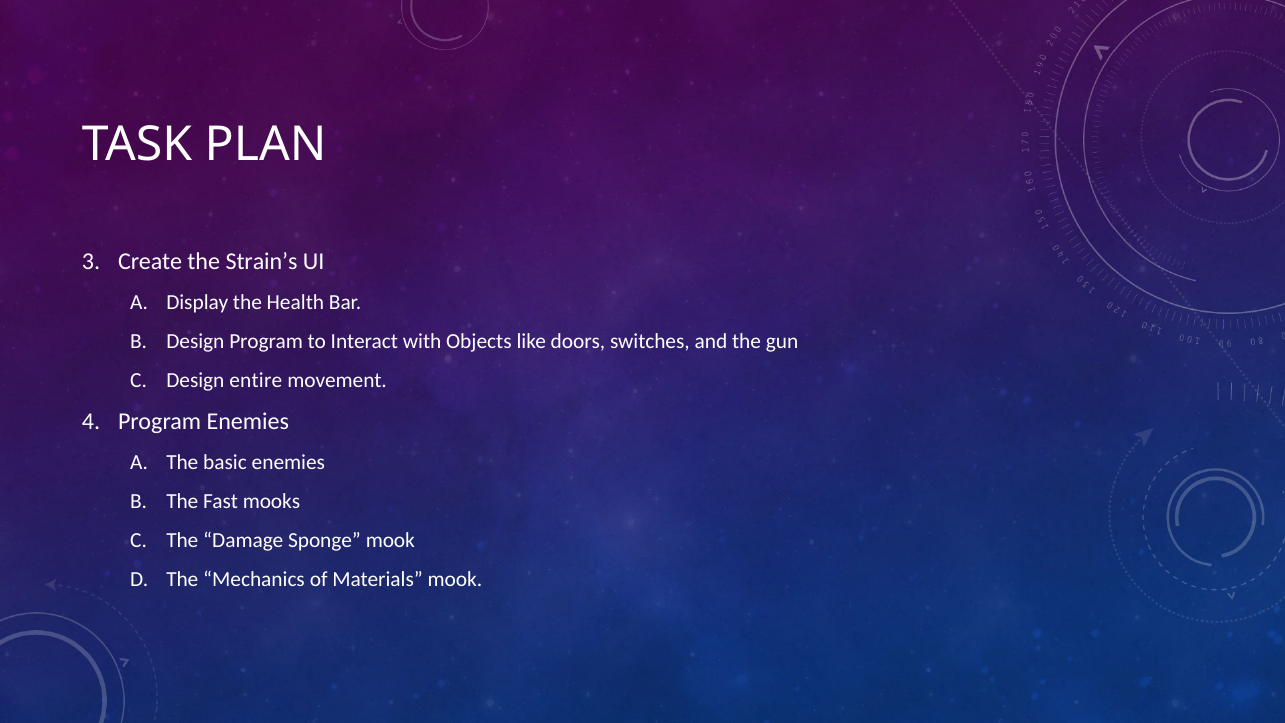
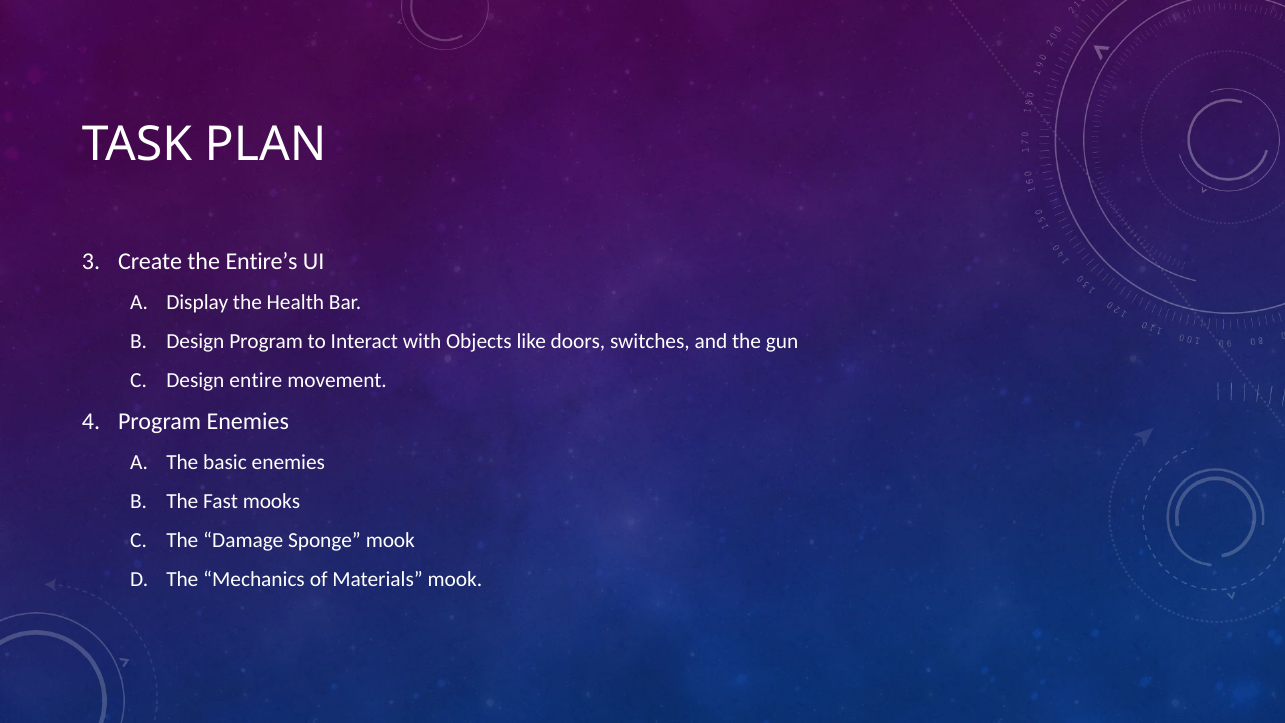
Strain’s: Strain’s -> Entire’s
